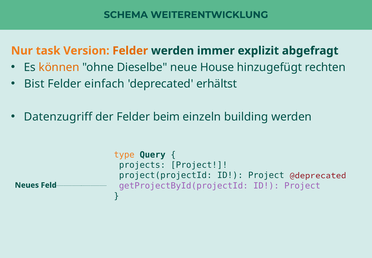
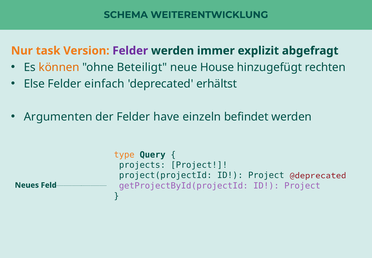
Felder at (130, 51) colour: orange -> purple
Dieselbe: Dieselbe -> Beteiligt
Bist: Bist -> Else
Datenzugriff: Datenzugriff -> Argumenten
beim: beim -> have
building: building -> befindet
